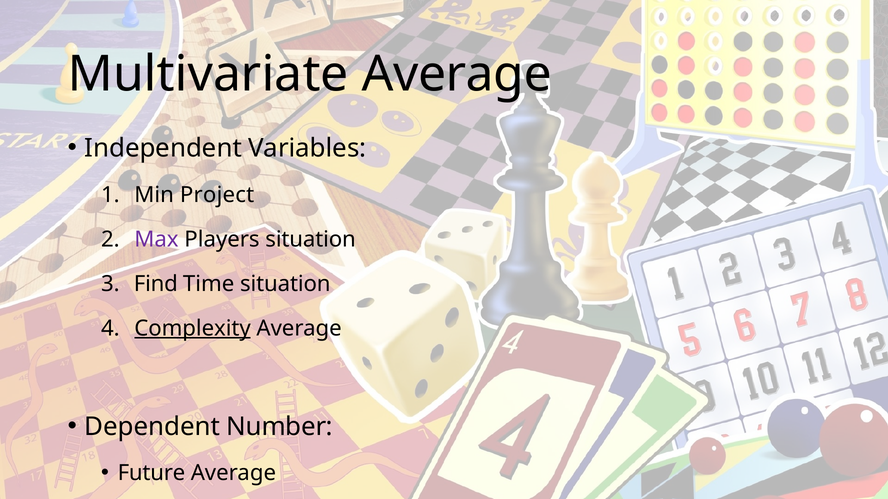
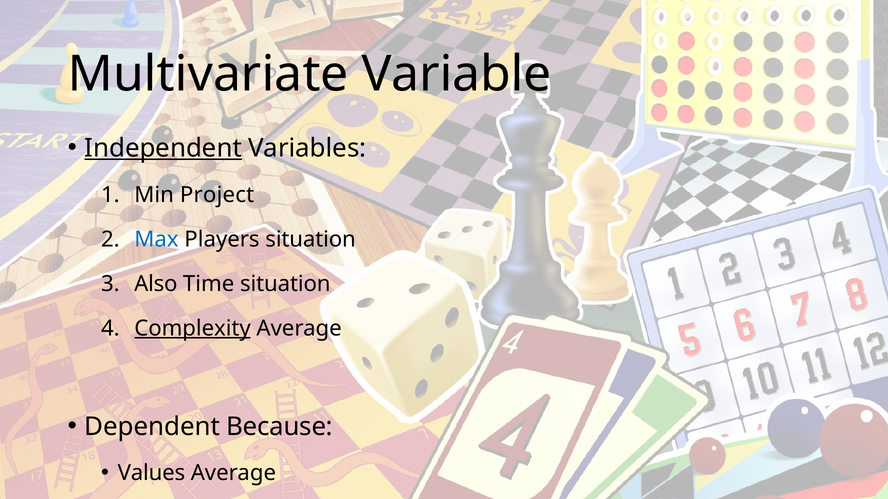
Multivariate Average: Average -> Variable
Independent underline: none -> present
Max colour: purple -> blue
Find: Find -> Also
Number: Number -> Because
Future: Future -> Values
